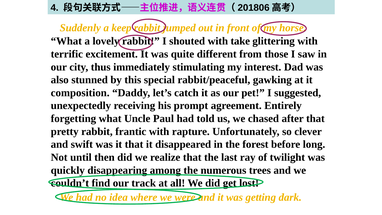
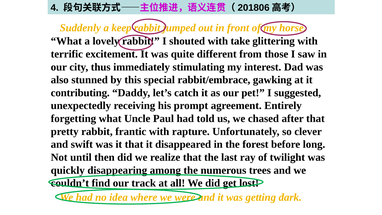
rabbit/peaceful: rabbit/peaceful -> rabbit/embrace
composition: composition -> contributing
